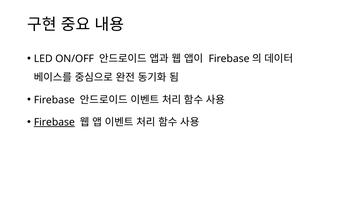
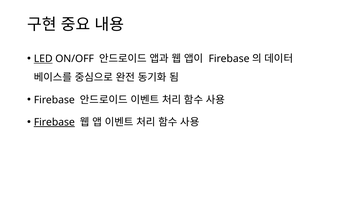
LED underline: none -> present
